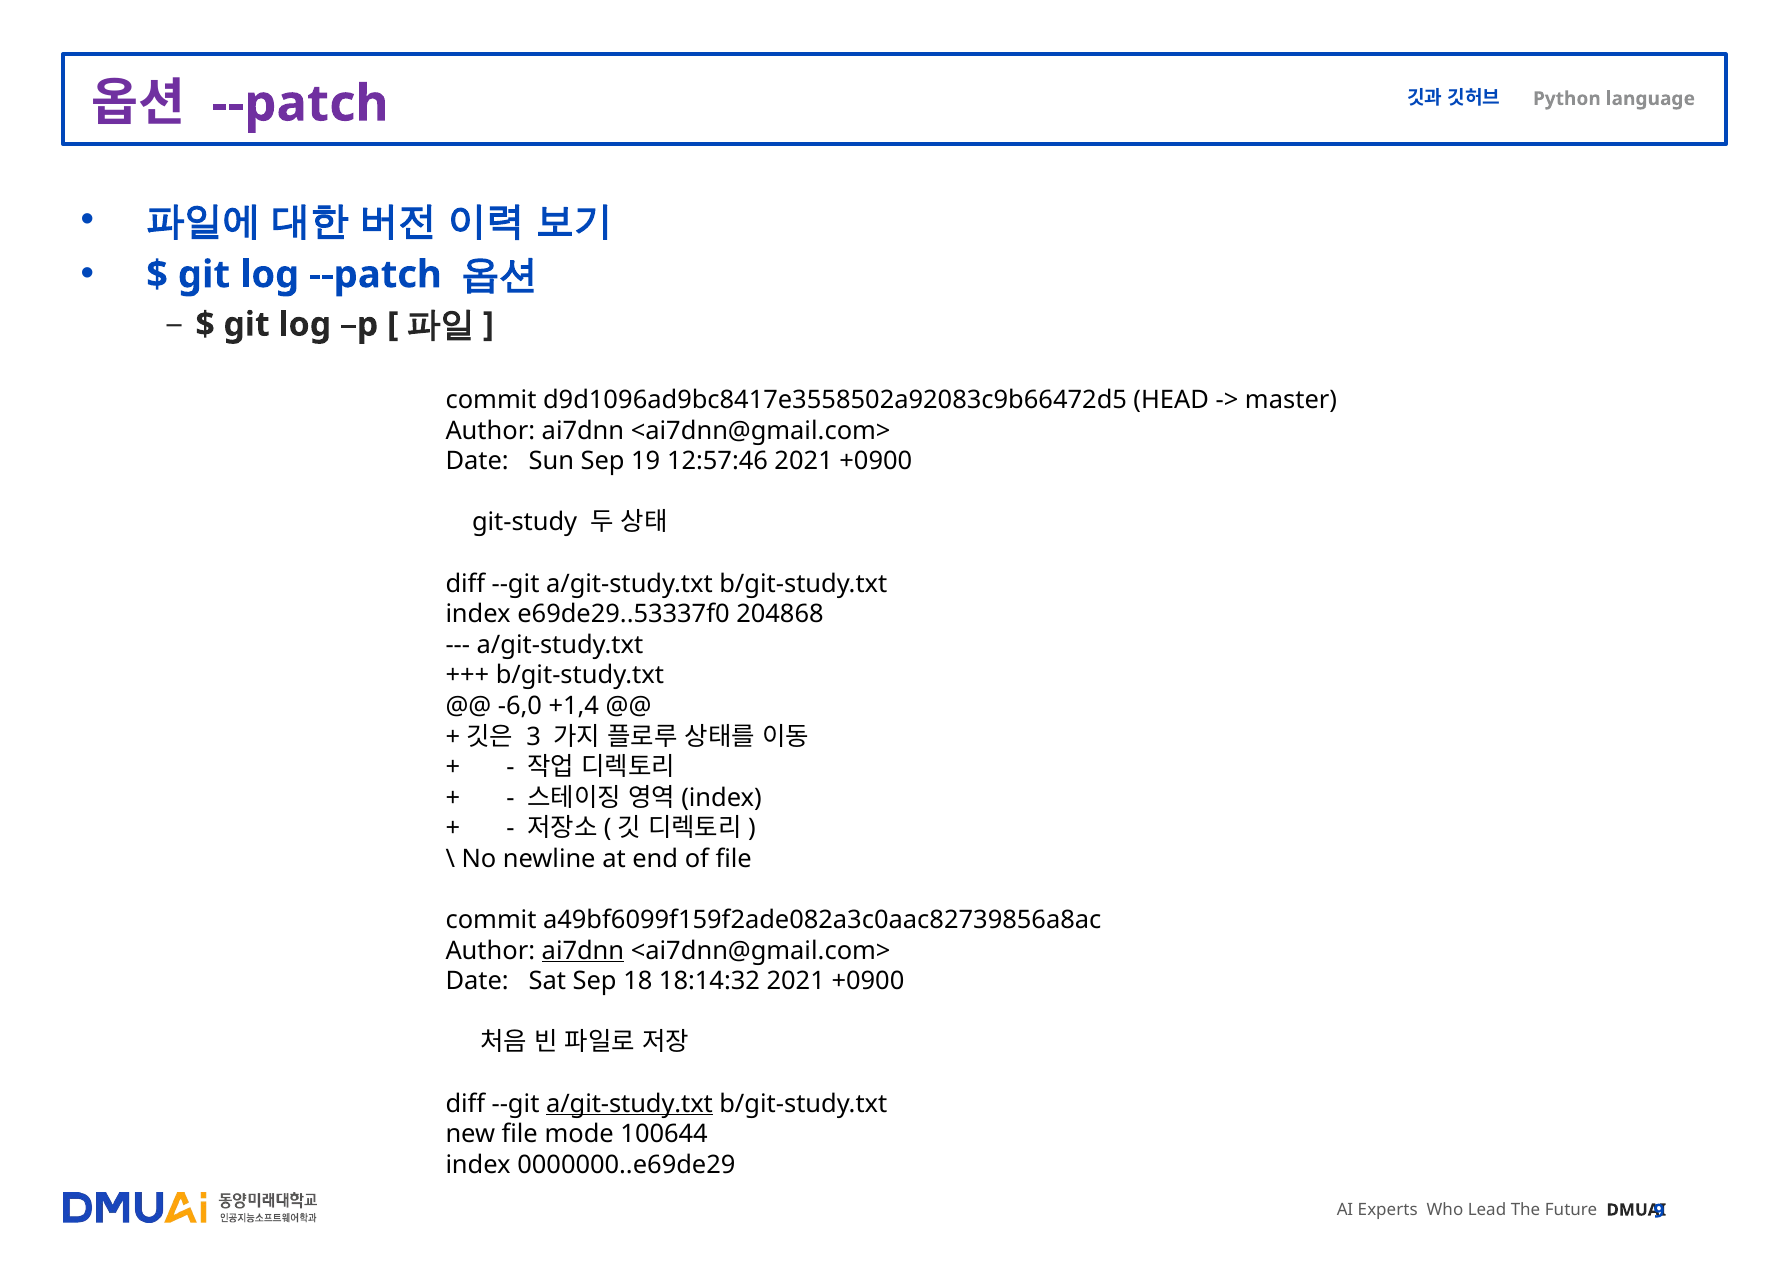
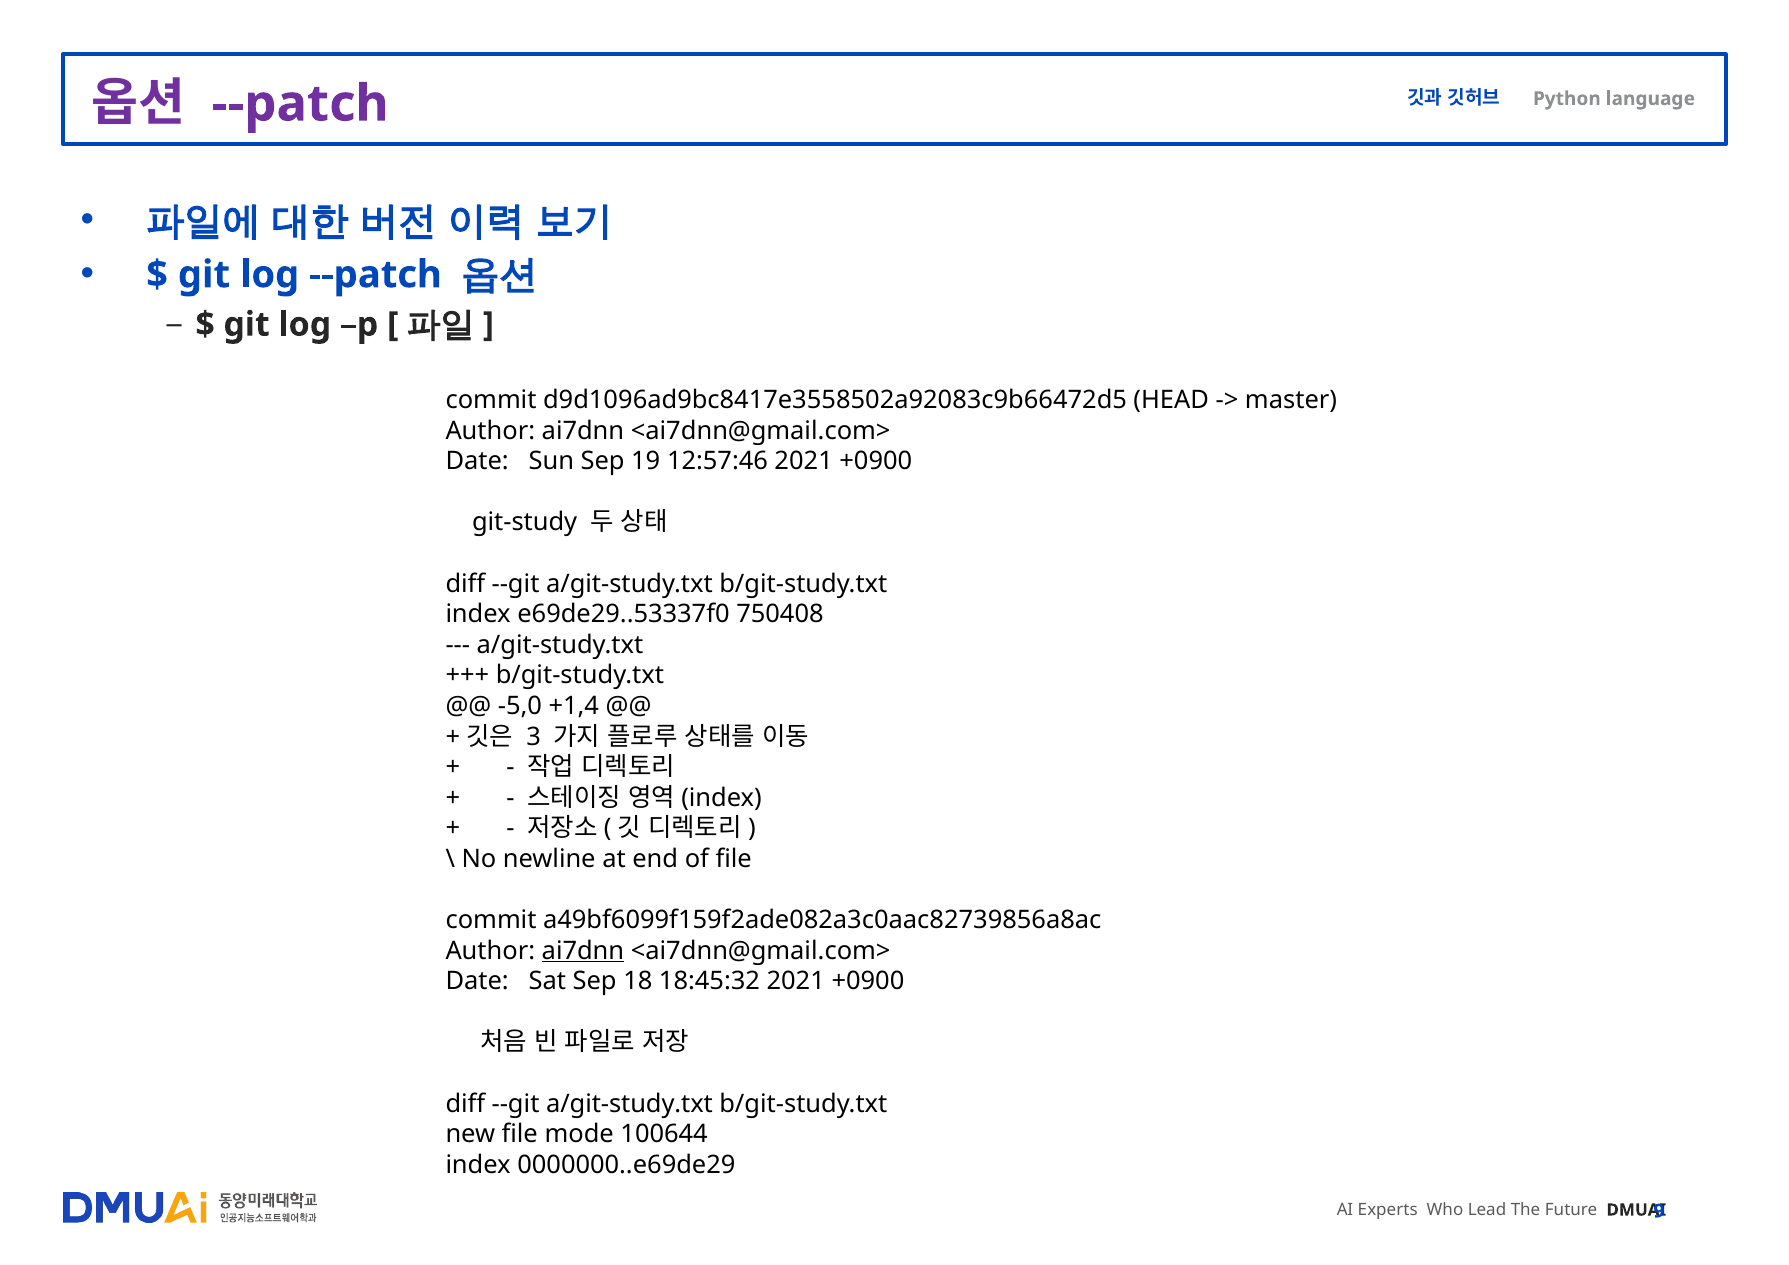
204868: 204868 -> 750408
-6,0: -6,0 -> -5,0
18:14:32: 18:14:32 -> 18:45:32
a/git-study.txt at (629, 1104) underline: present -> none
